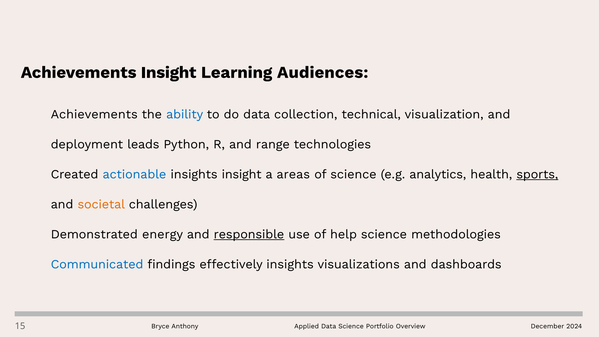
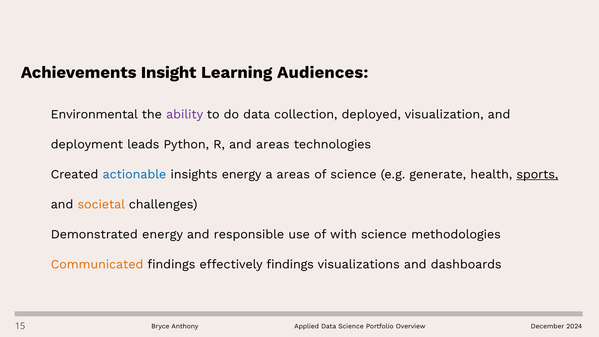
Achievements at (94, 114): Achievements -> Environmental
ability colour: blue -> purple
technical: technical -> deployed
and range: range -> areas
insights insight: insight -> energy
analytics: analytics -> generate
responsible underline: present -> none
help: help -> with
Communicated colour: blue -> orange
effectively insights: insights -> findings
